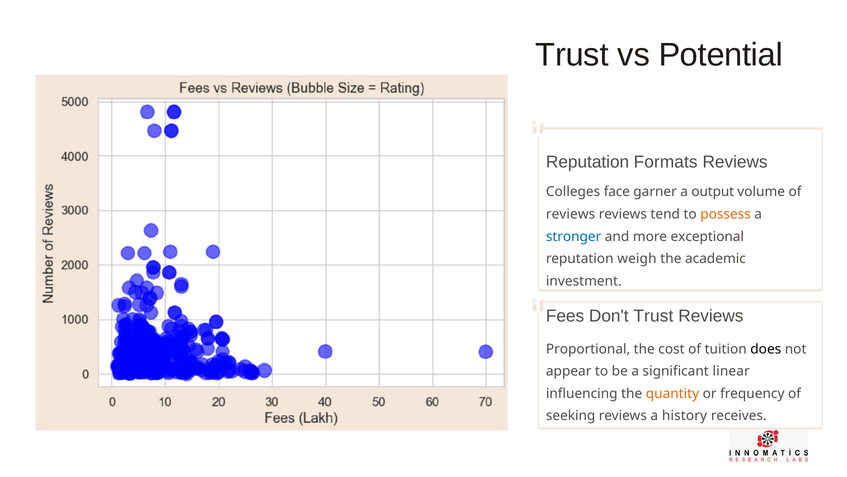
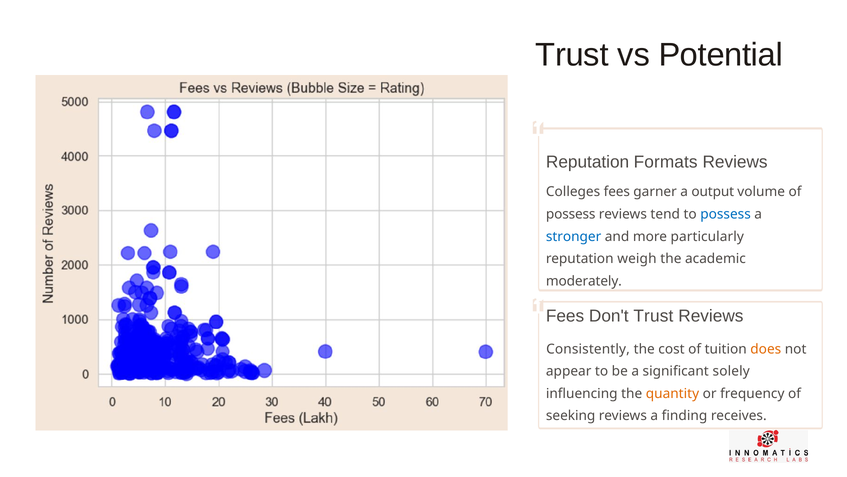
Colleges face: face -> fees
reviews at (571, 214): reviews -> possess
possess at (726, 214) colour: orange -> blue
exceptional: exceptional -> particularly
investment: investment -> moderately
Proportional: Proportional -> Consistently
does colour: black -> orange
linear: linear -> solely
history: history -> finding
